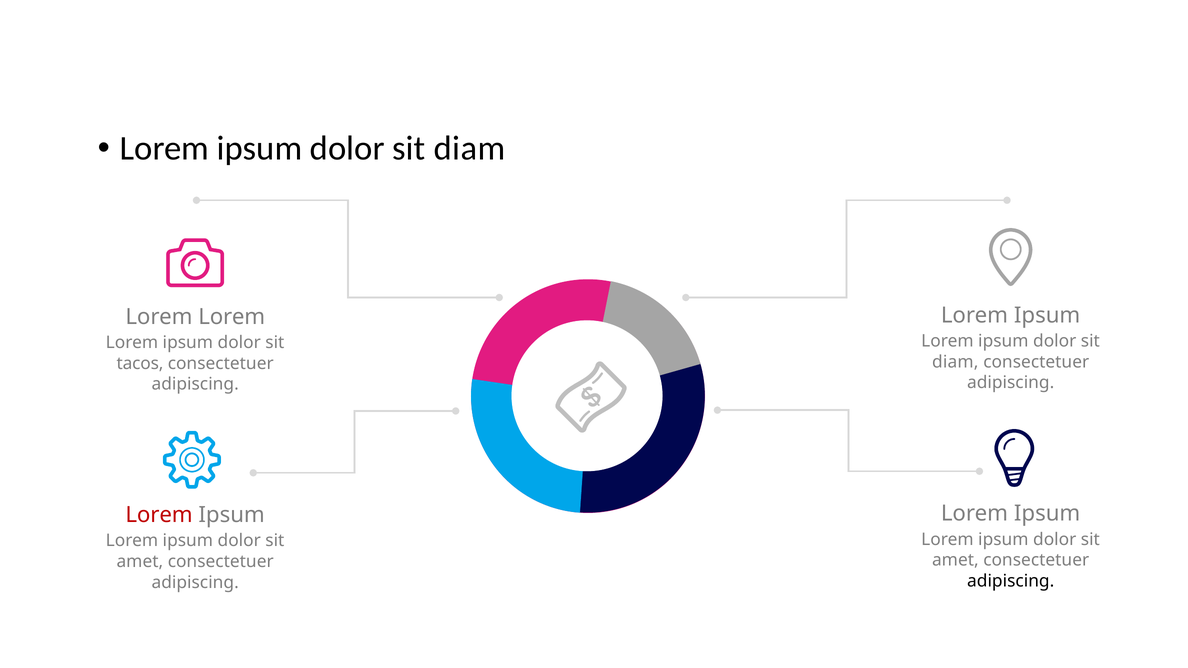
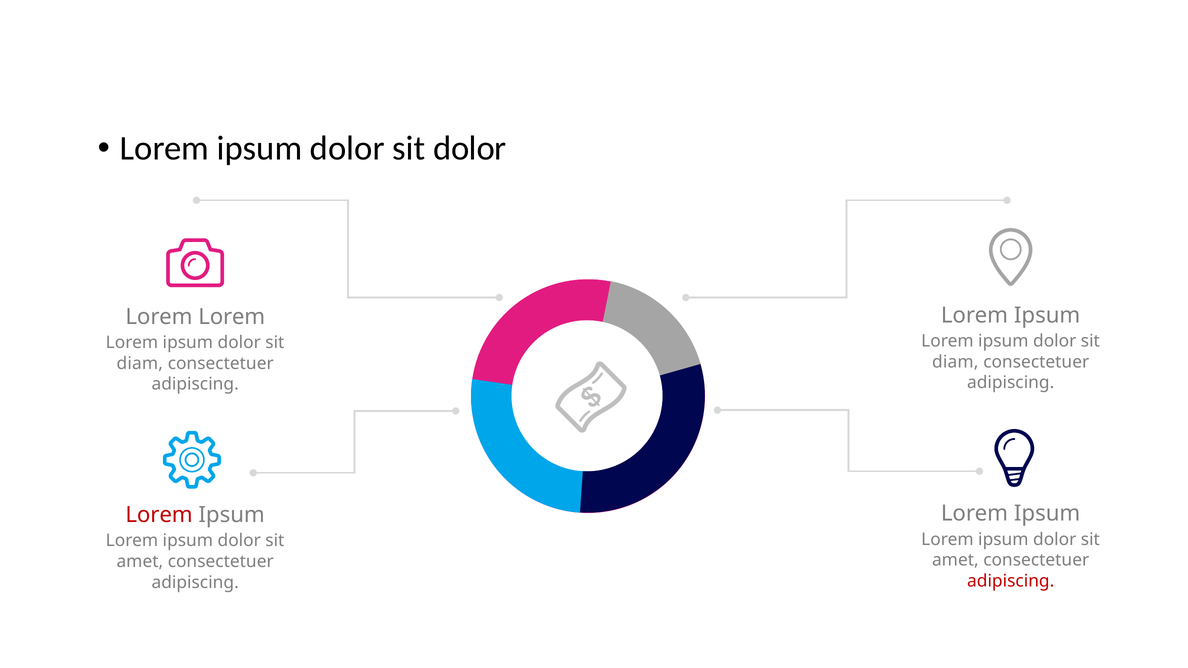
diam at (470, 149): diam -> dolor
tacos at (140, 363): tacos -> diam
adipiscing at (1011, 581) colour: black -> red
